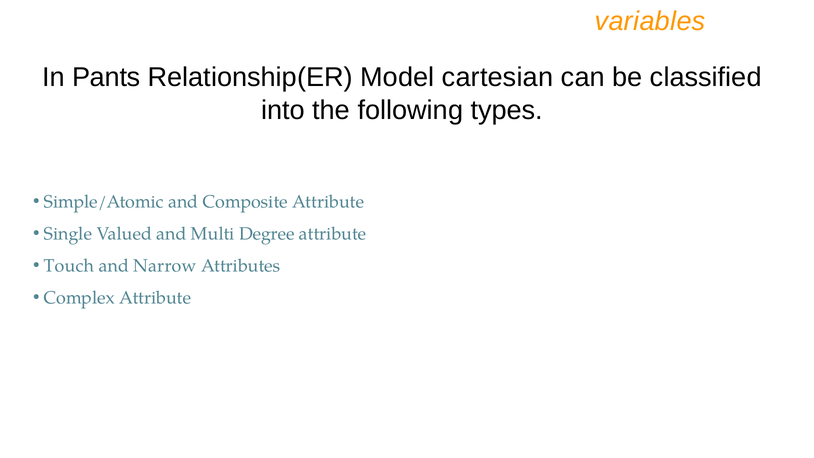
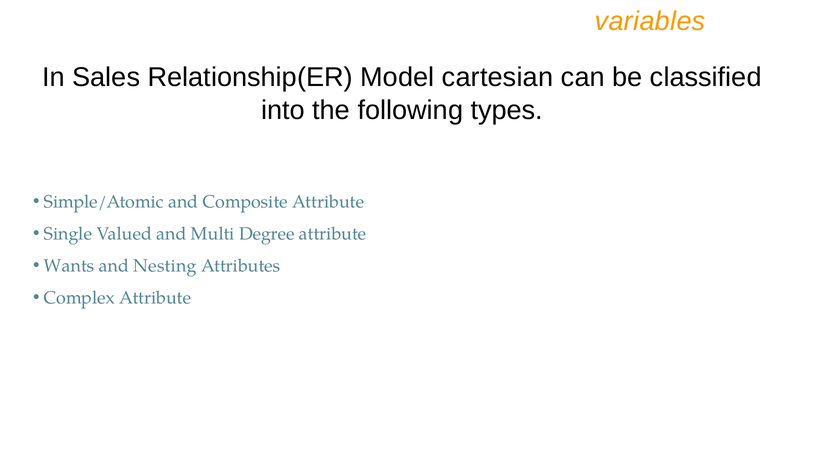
Pants: Pants -> Sales
Touch: Touch -> Wants
Narrow: Narrow -> Nesting
